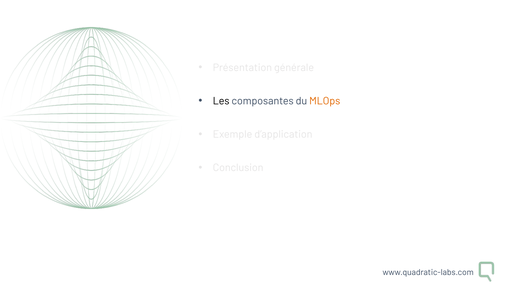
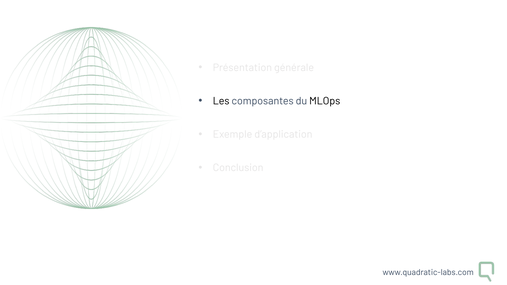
MLOps colour: orange -> black
